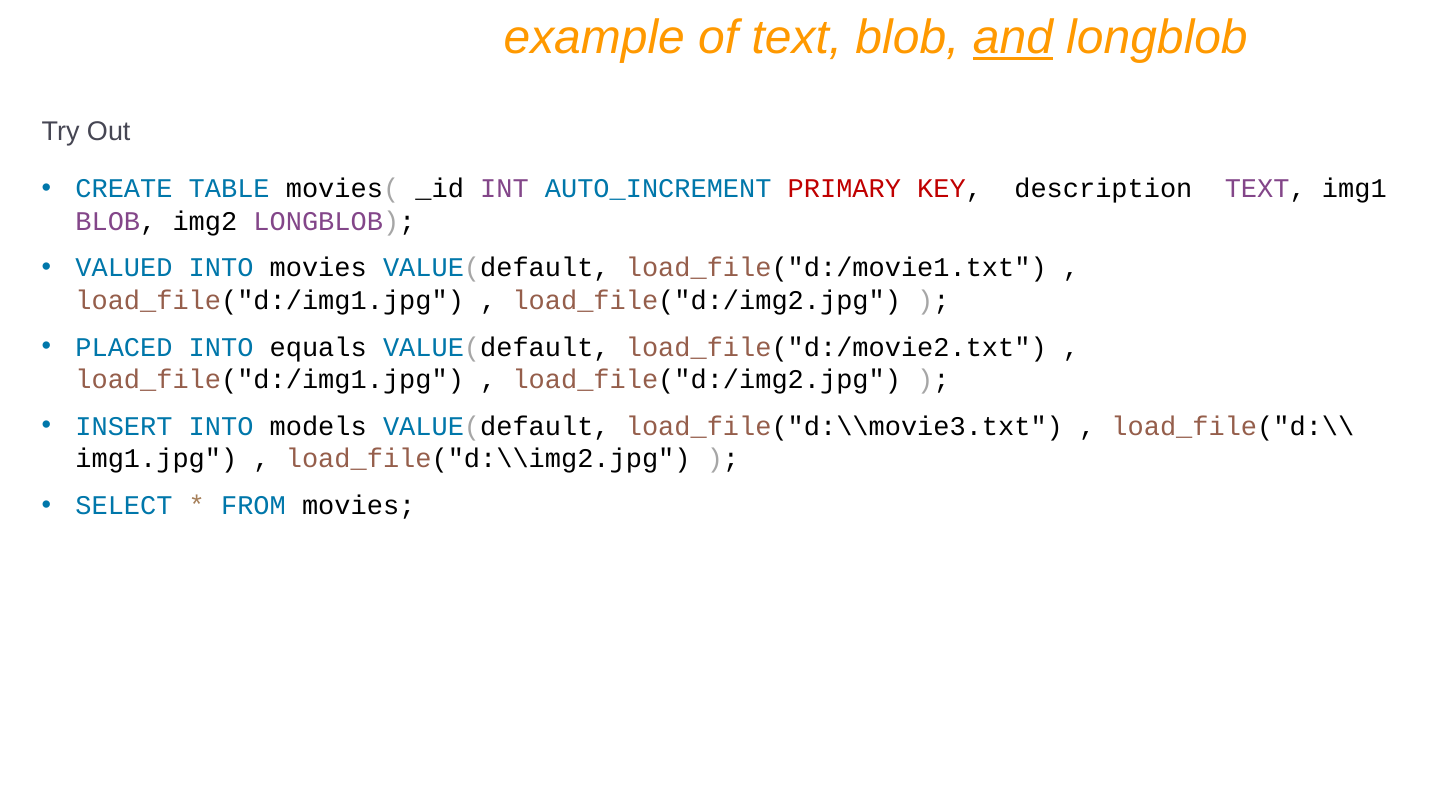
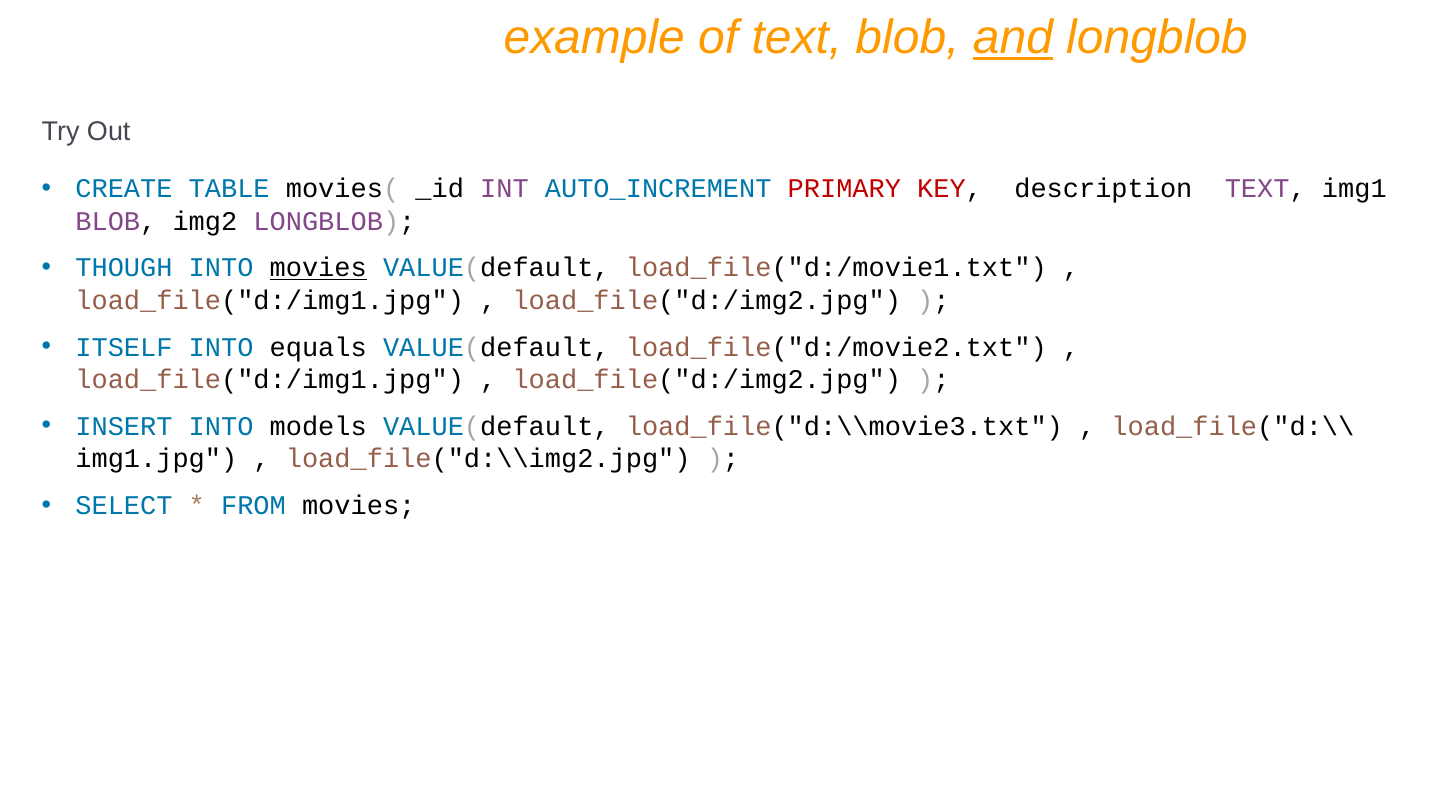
VALUED: VALUED -> THOUGH
movies at (318, 268) underline: none -> present
PLACED: PLACED -> ITSELF
